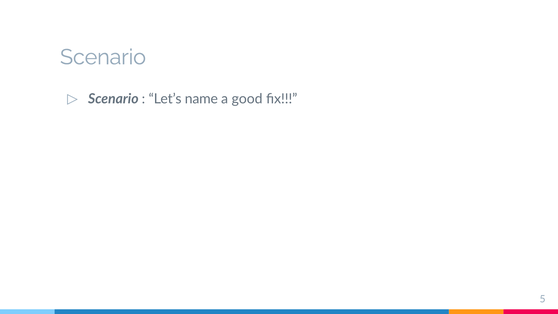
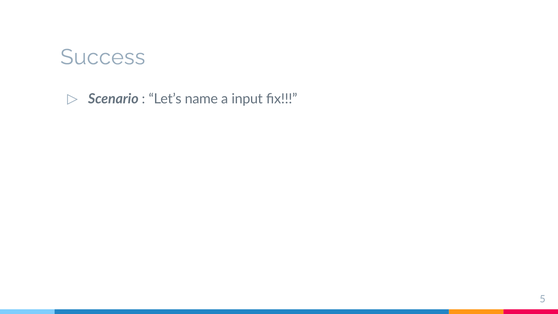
Scenario at (103, 57): Scenario -> Success
good: good -> input
